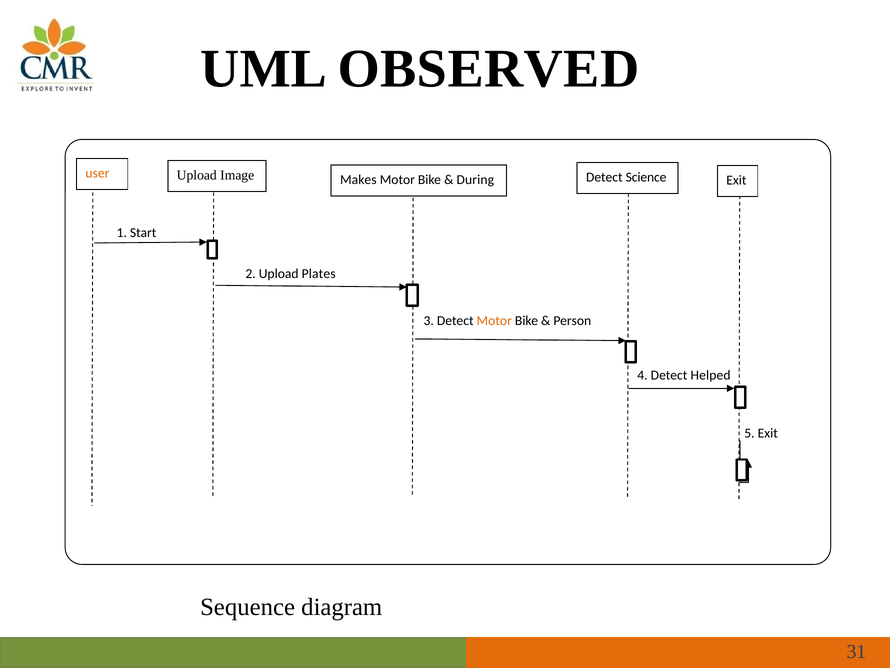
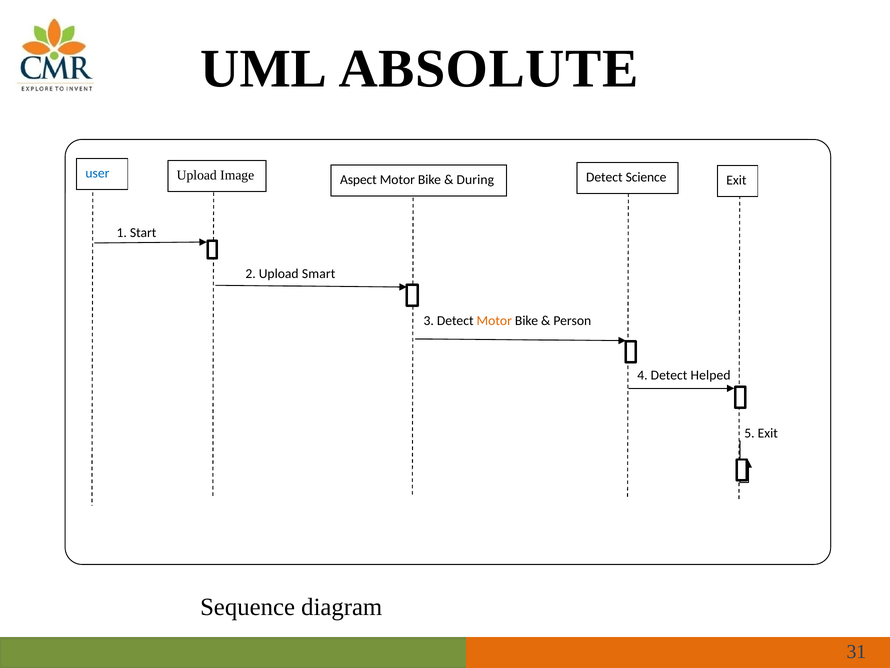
OBSERVED: OBSERVED -> ABSOLUTE
user colour: orange -> blue
Makes: Makes -> Aspect
Plates: Plates -> Smart
